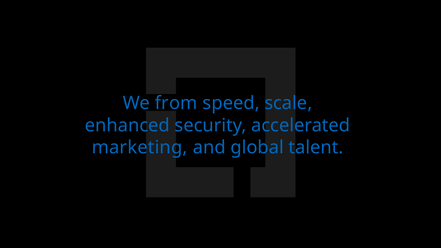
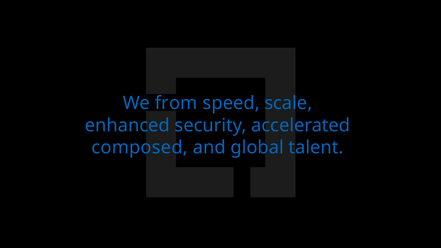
marketing: marketing -> composed
